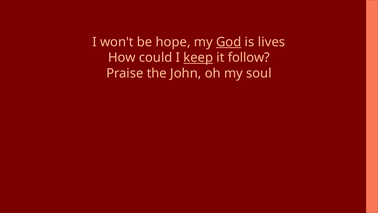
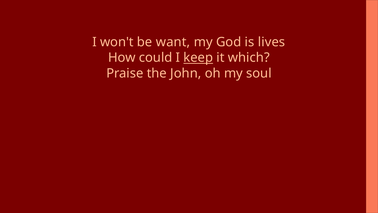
hope: hope -> want
God underline: present -> none
follow: follow -> which
